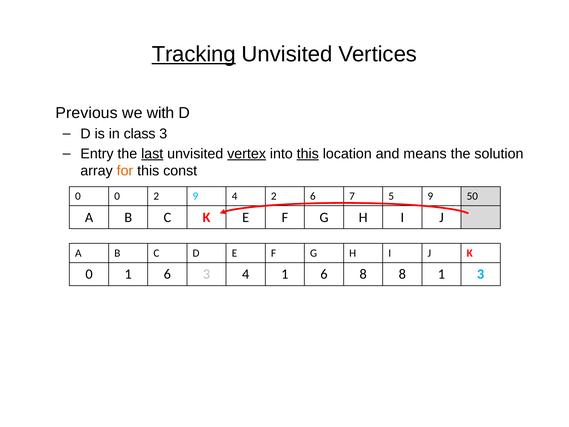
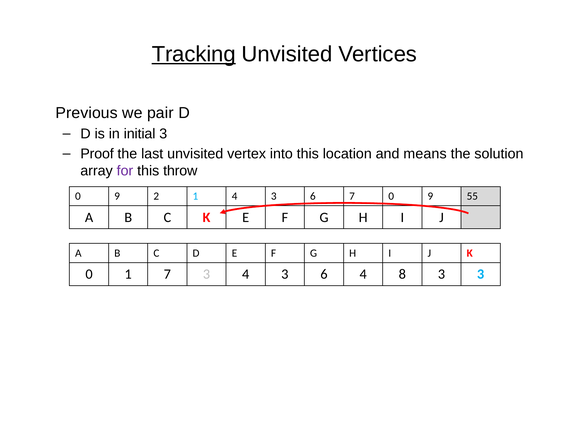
with: with -> pair
class: class -> initial
Entry: Entry -> Proof
last underline: present -> none
vertex underline: present -> none
this at (308, 154) underline: present -> none
for colour: orange -> purple
const: const -> throw
0 at (117, 196): 0 -> 9
2 9: 9 -> 1
2 at (274, 196): 2 -> 3
7 5: 5 -> 0
50: 50 -> 55
0 1 6: 6 -> 7
3 4 1: 1 -> 3
6 8: 8 -> 4
8 1: 1 -> 3
